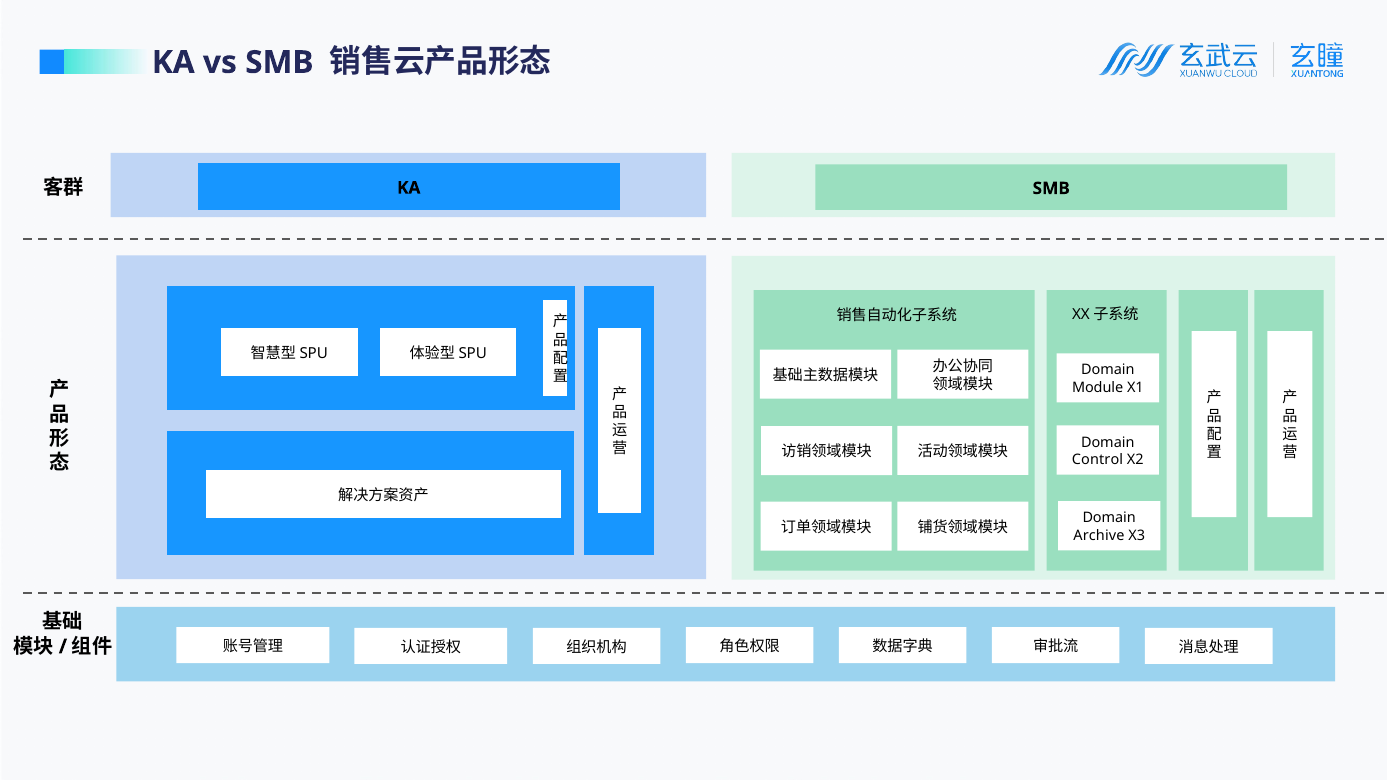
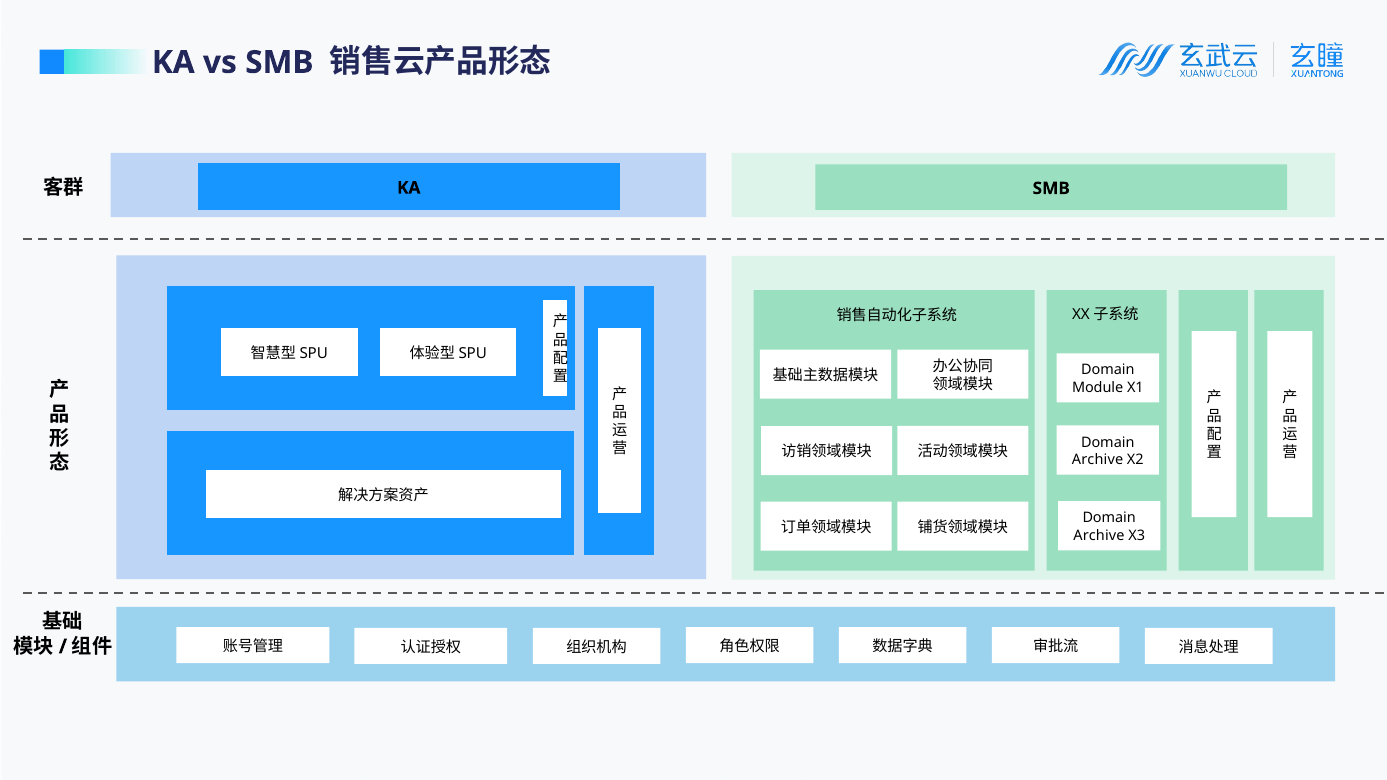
Control at (1098, 460): Control -> Archive
